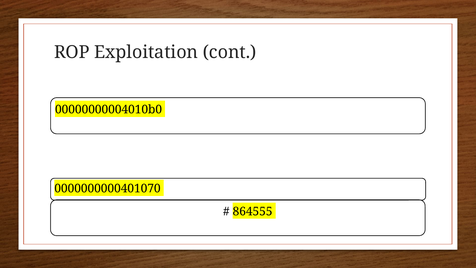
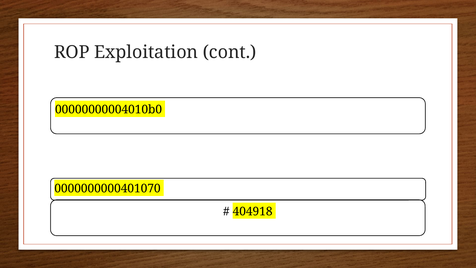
864555: 864555 -> 404918
